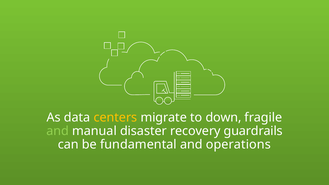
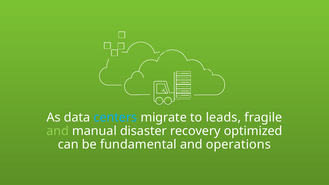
centers colour: yellow -> light blue
down: down -> leads
guardrails: guardrails -> optimized
